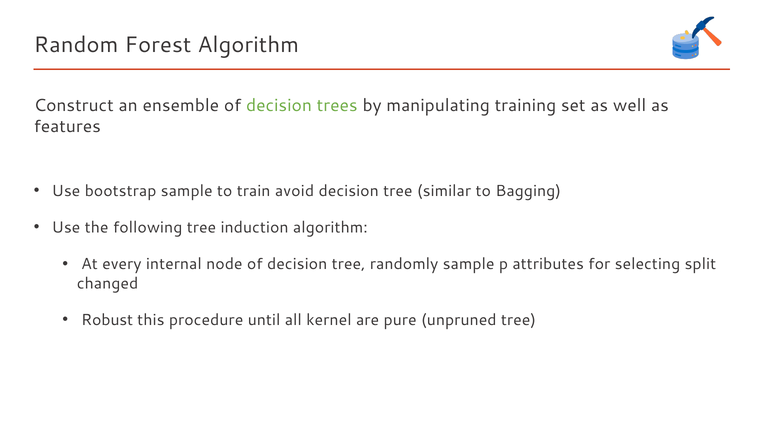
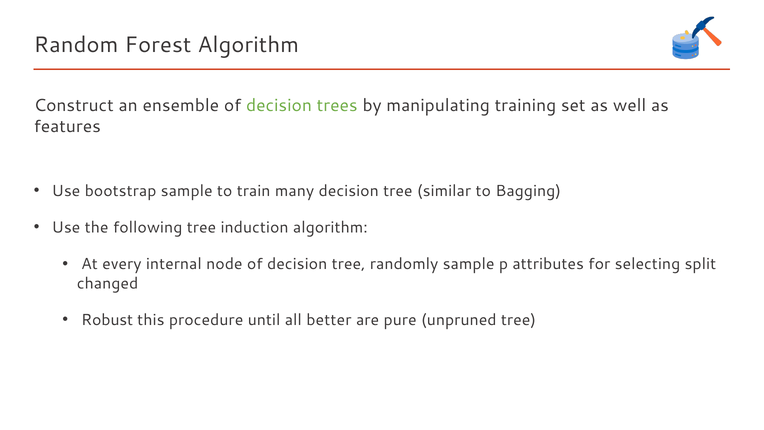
avoid: avoid -> many
kernel: kernel -> better
